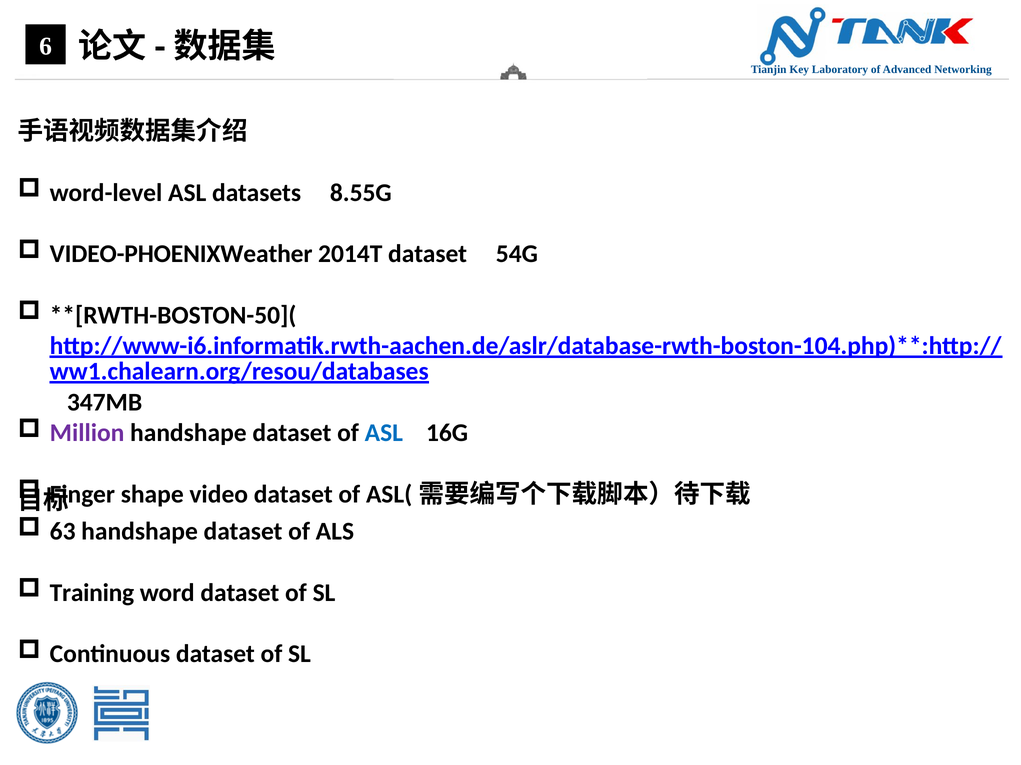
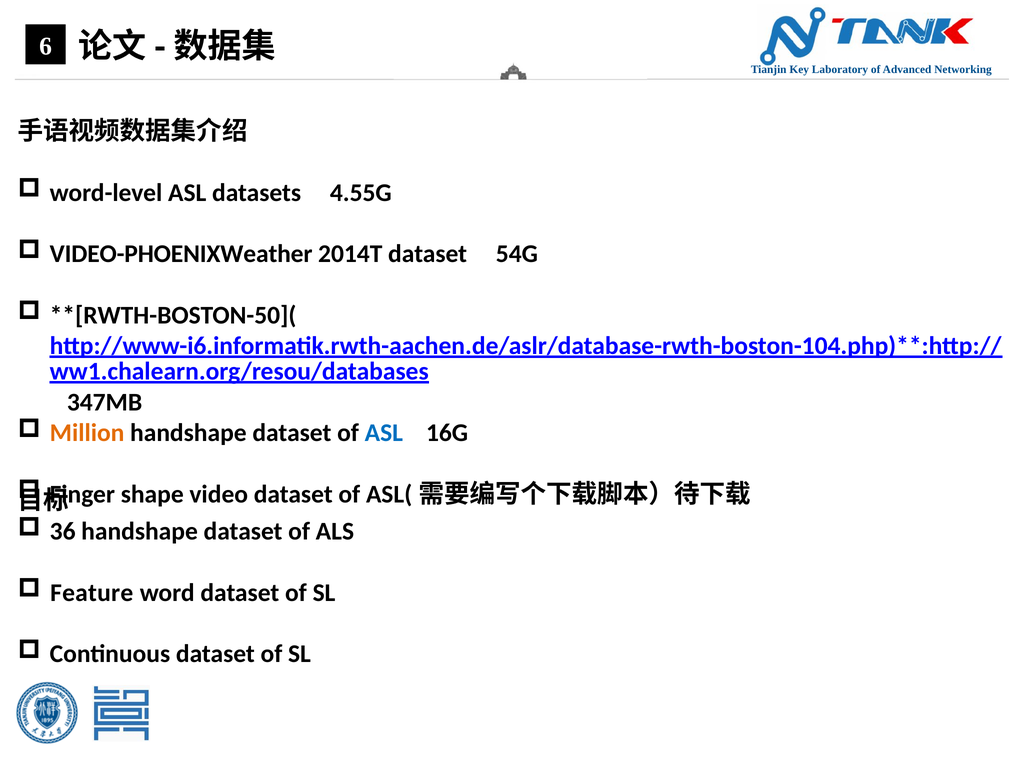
8.55G: 8.55G -> 4.55G
Million colour: purple -> orange
63: 63 -> 36
Training: Training -> Feature
